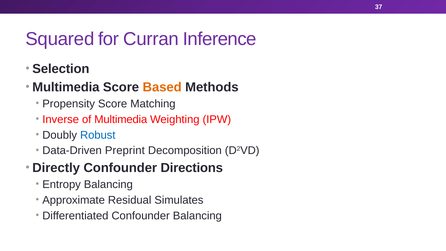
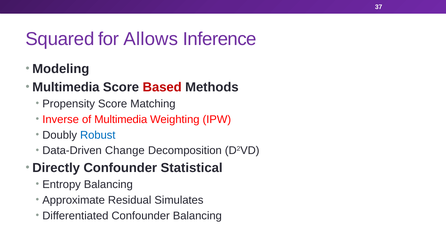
Curran: Curran -> Allows
Selection: Selection -> Modeling
Based colour: orange -> red
Preprint: Preprint -> Change
Directions: Directions -> Statistical
